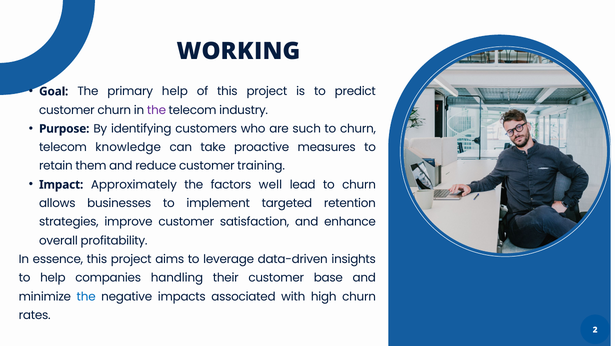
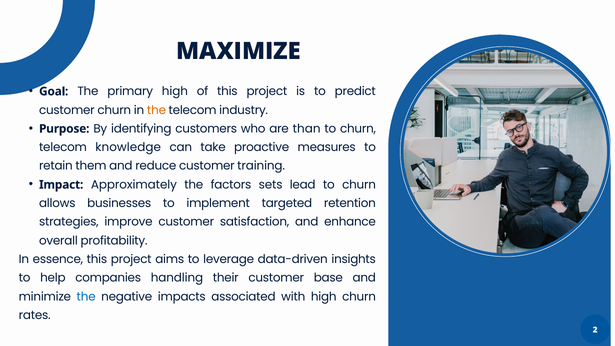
WORKING: WORKING -> MAXIMIZE
primary help: help -> high
the at (157, 110) colour: purple -> orange
such: such -> than
well: well -> sets
